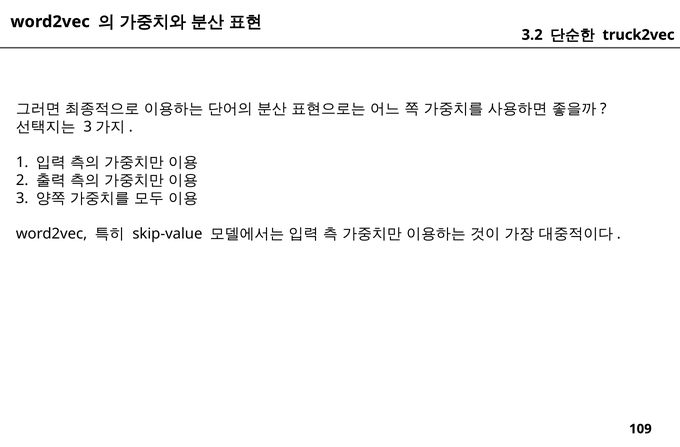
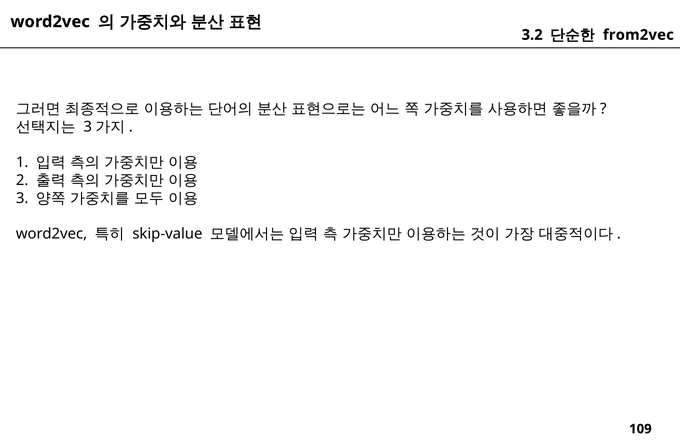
truck2vec: truck2vec -> from2vec
